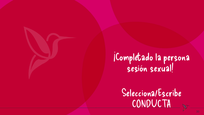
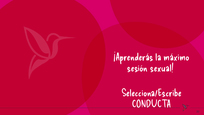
¡Completado: ¡Completado -> ¡Aprenderás
persona: persona -> máximo
